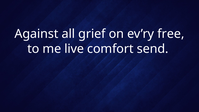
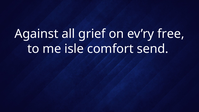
live: live -> isle
